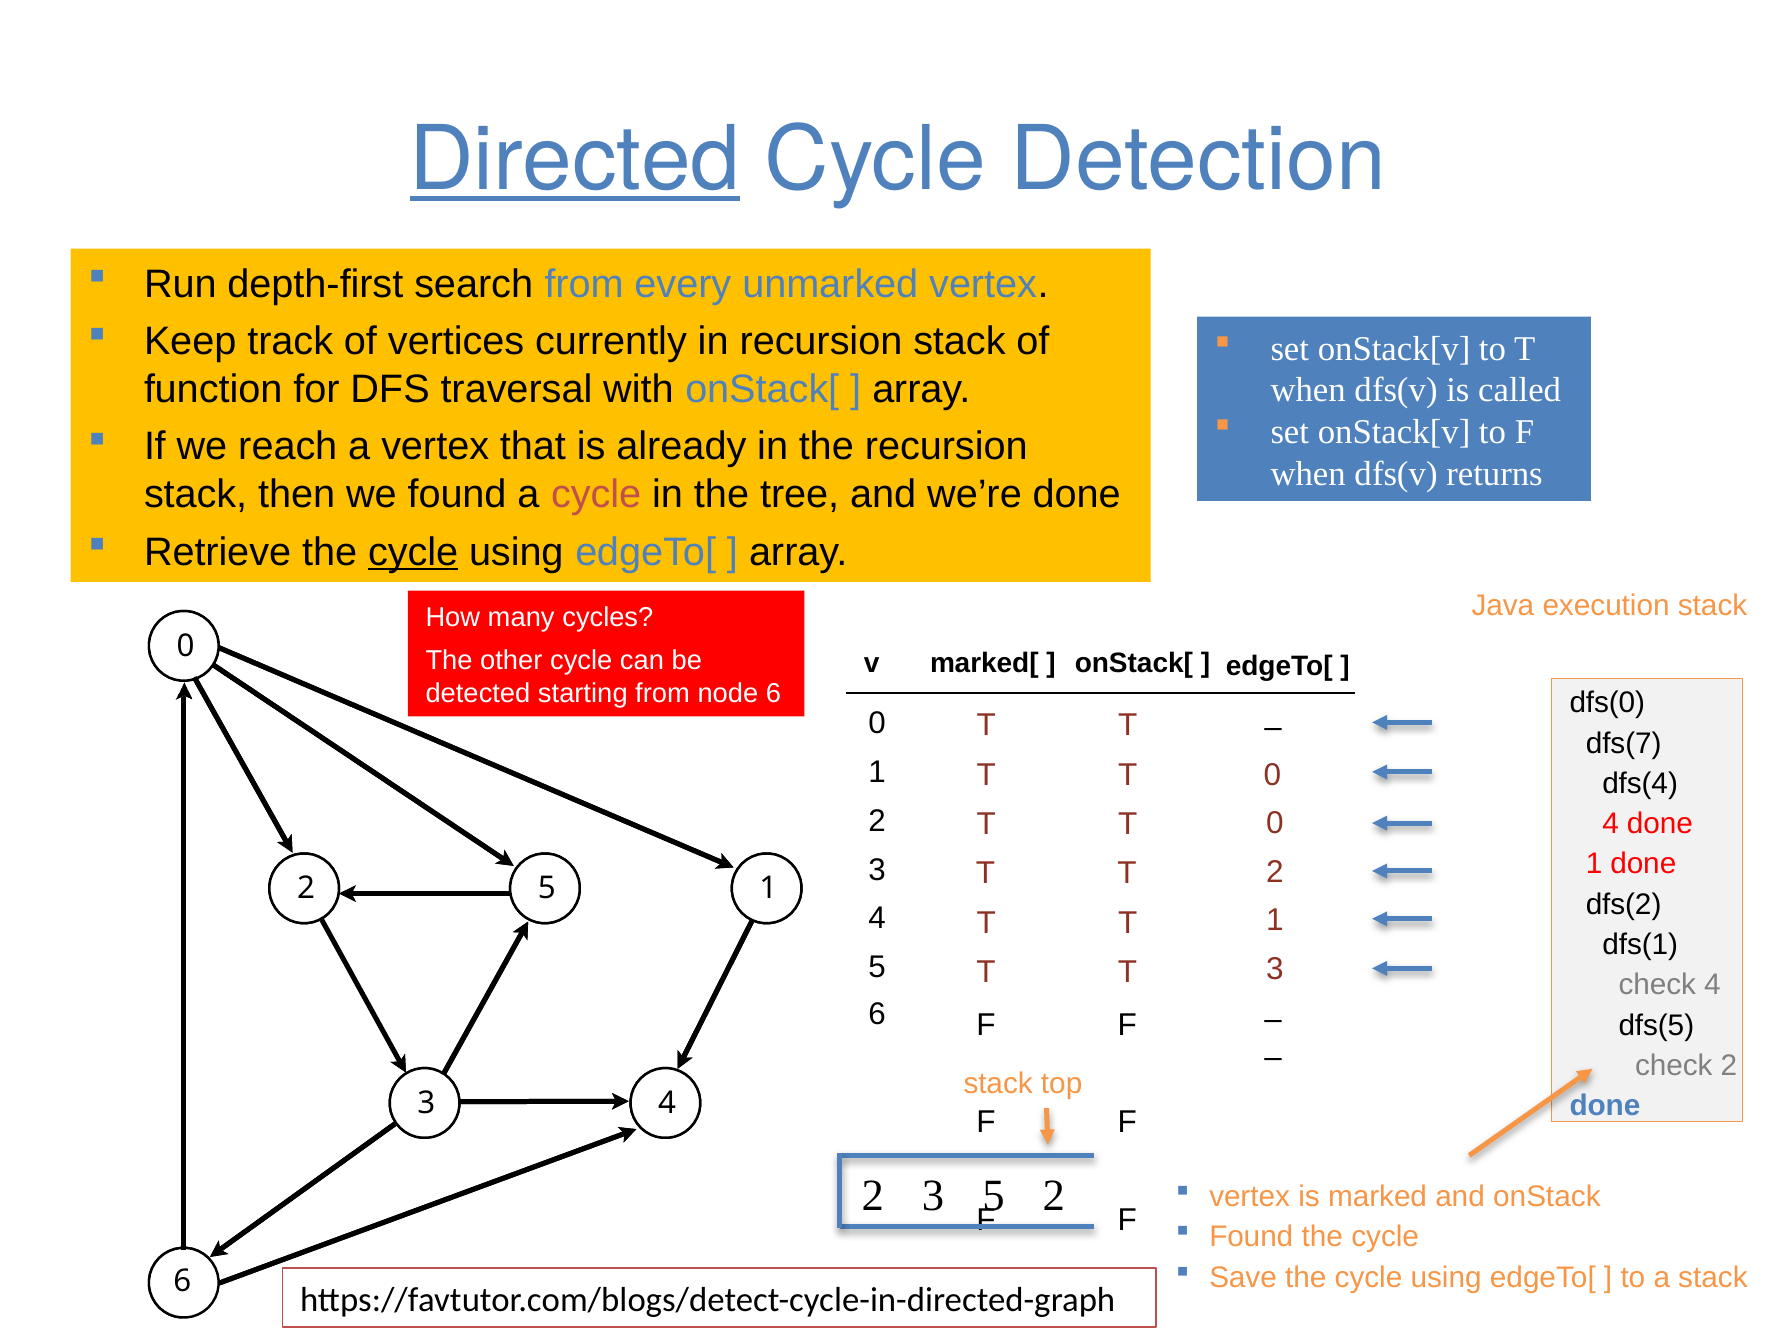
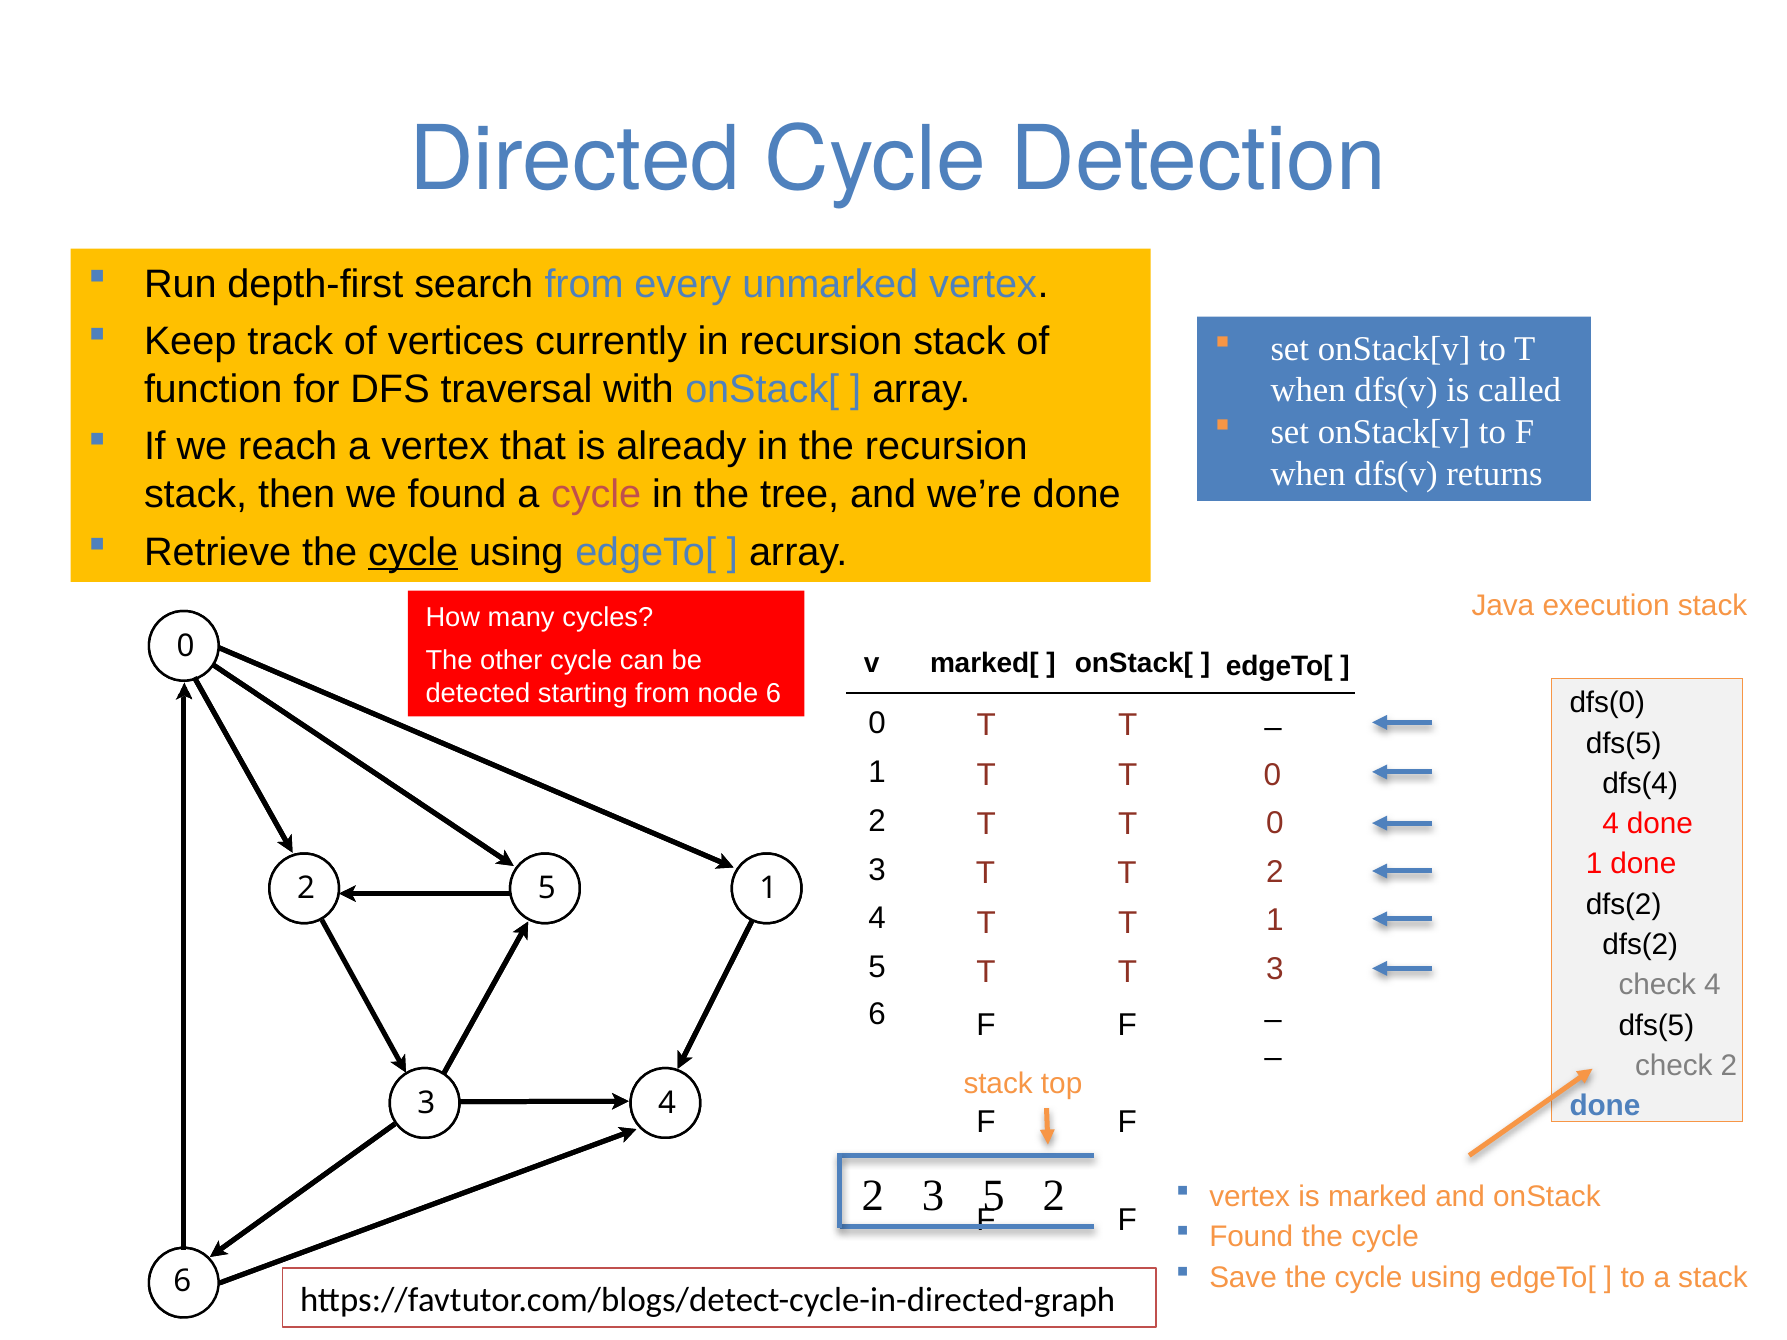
Directed underline: present -> none
dfs(7 at (1624, 743): dfs(7 -> dfs(5
dfs(1 at (1640, 945): dfs(1 -> dfs(2
